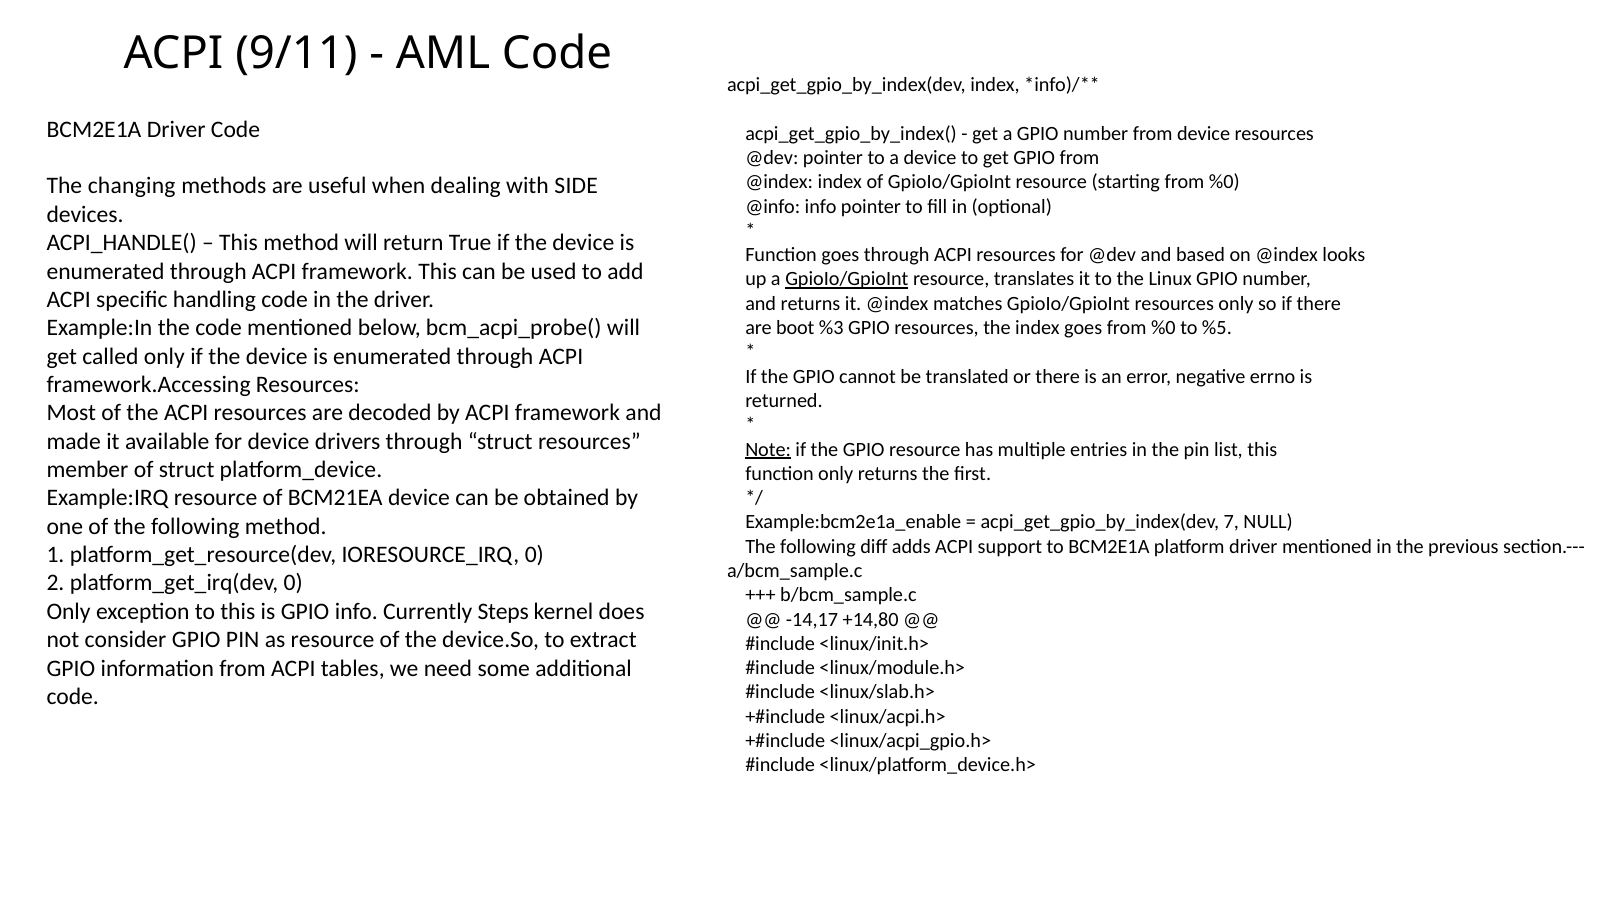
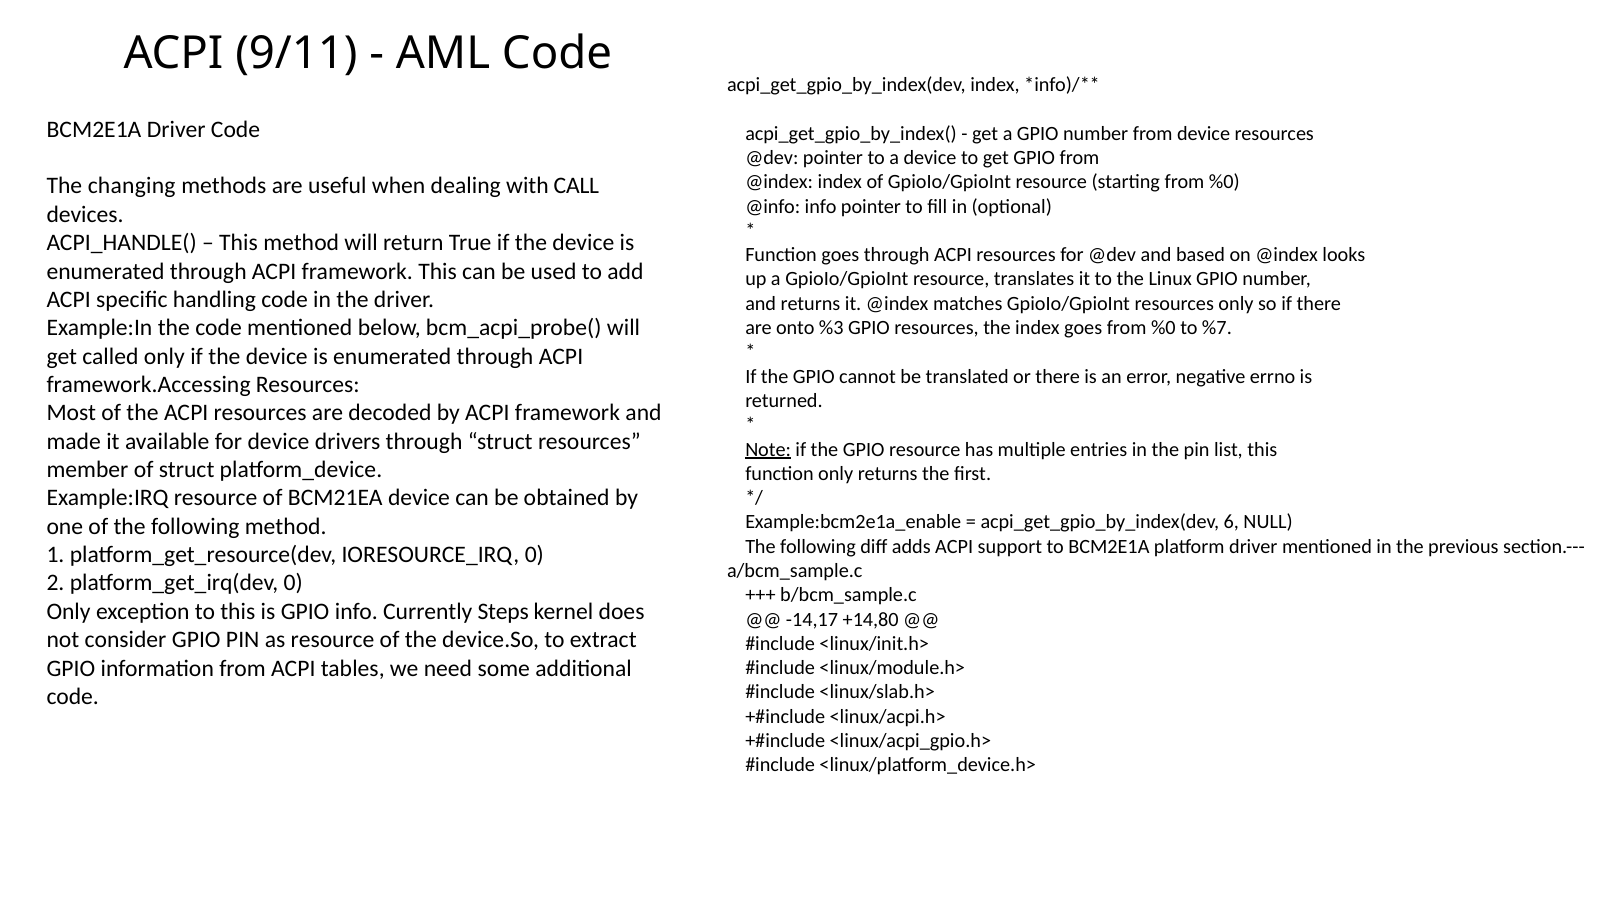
SIDE: SIDE -> CALL
GpioIo/GpioInt at (847, 279) underline: present -> none
boot: boot -> onto
%5: %5 -> %7
7: 7 -> 6
